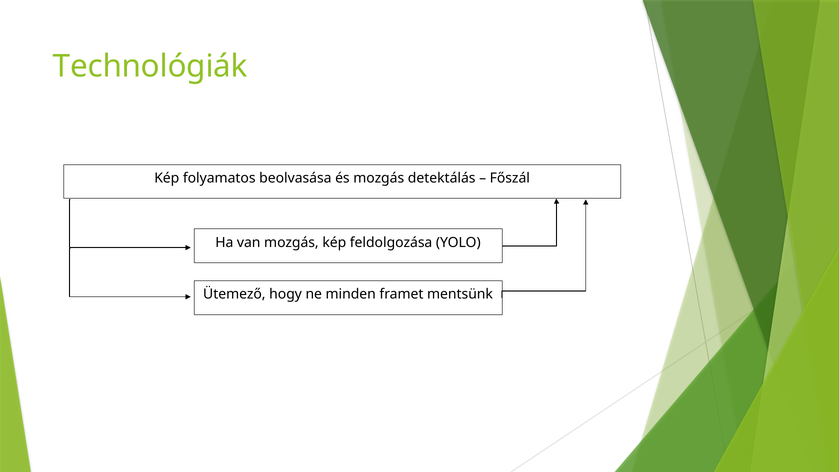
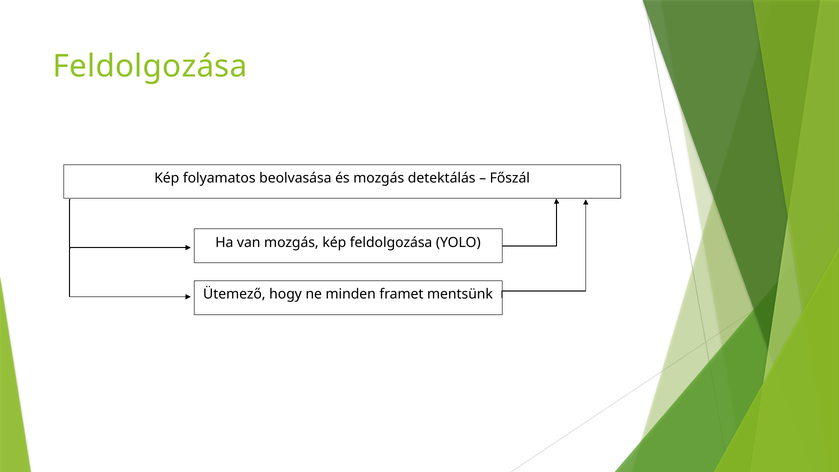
Technológiák at (150, 66): Technológiák -> Feldolgozása
